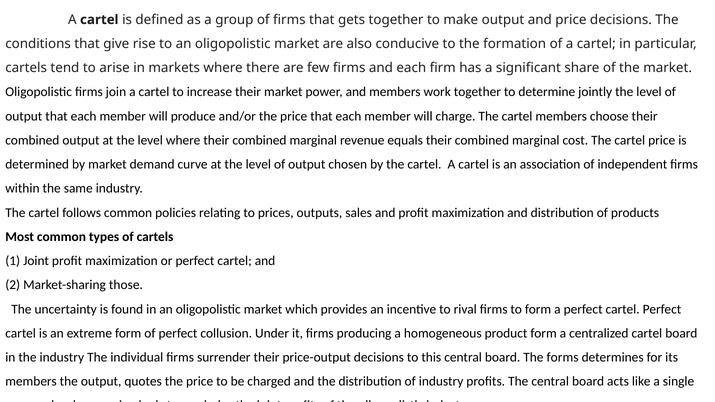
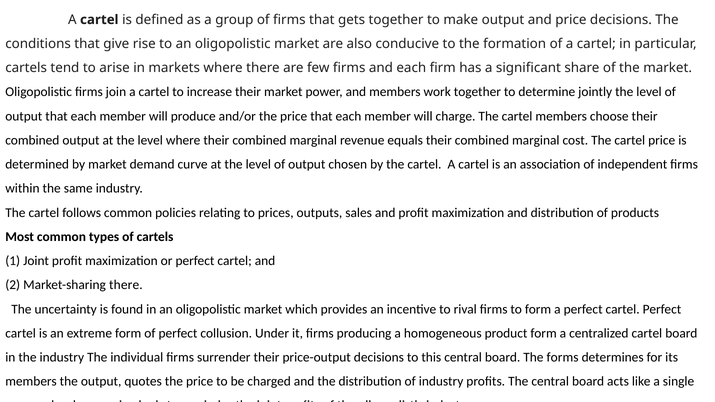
Market-sharing those: those -> there
